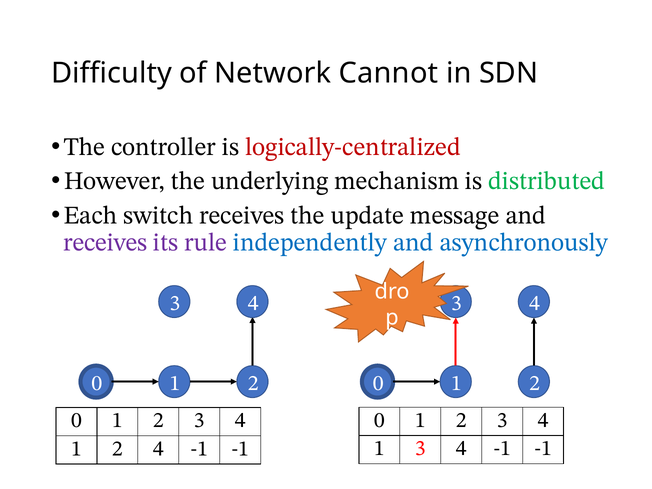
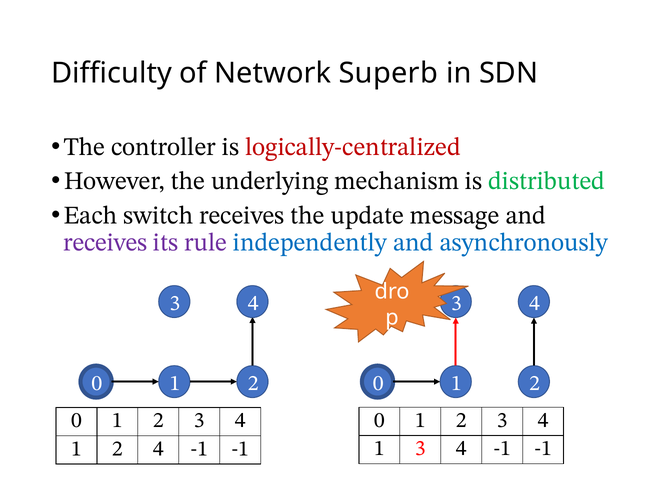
Cannot: Cannot -> Superb
